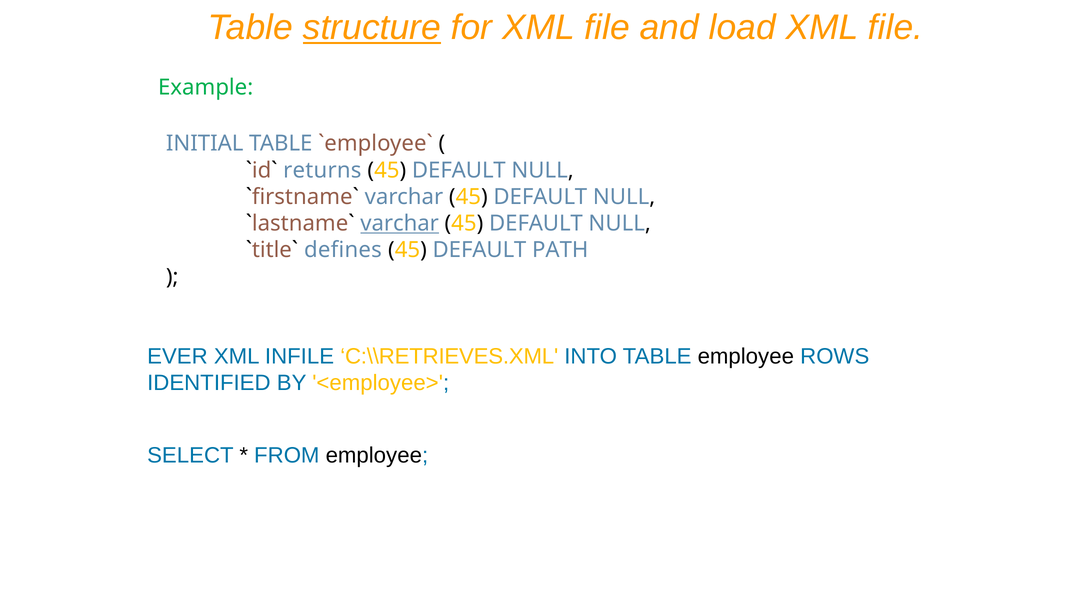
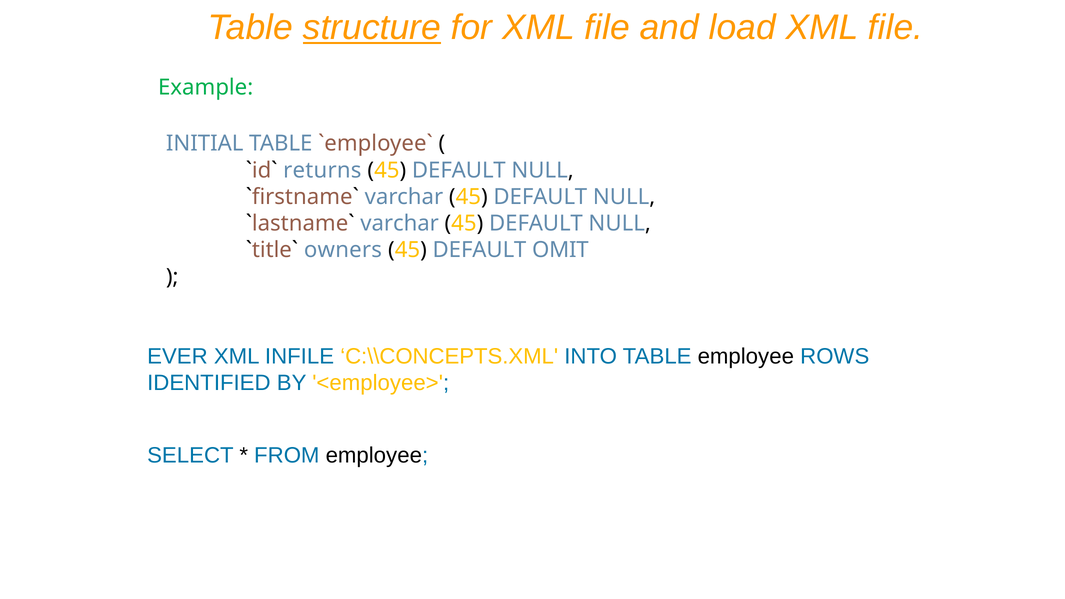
varchar at (400, 223) underline: present -> none
defines: defines -> owners
PATH: PATH -> OMIT
C:\\RETRIEVES.XML: C:\\RETRIEVES.XML -> C:\\CONCEPTS.XML
